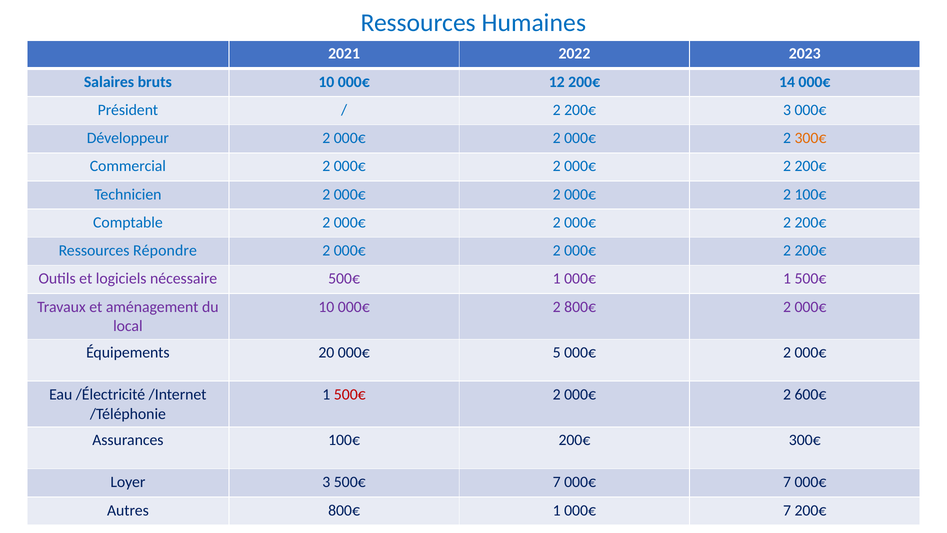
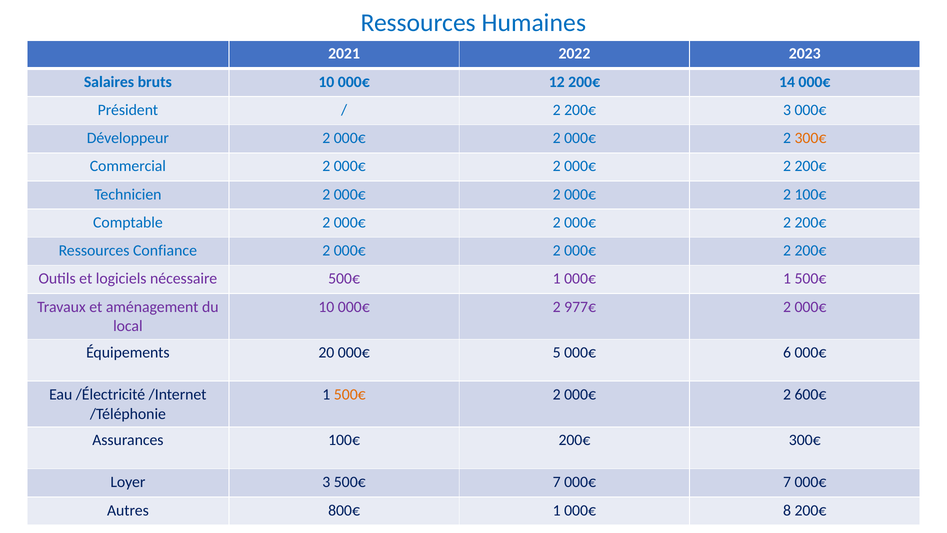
Répondre: Répondre -> Confiance
2 800€: 800€ -> 977€
5 000€ 2: 2 -> 6
500€ at (350, 394) colour: red -> orange
1 000€ 7: 7 -> 8
